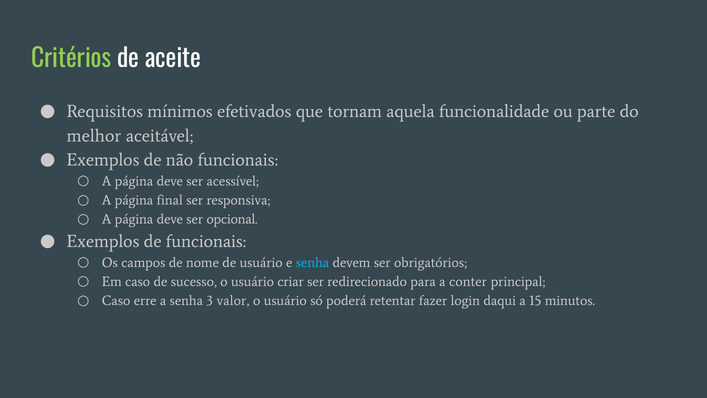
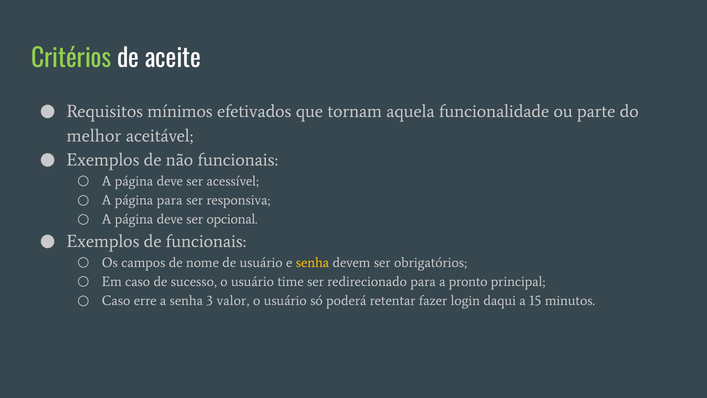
página final: final -> para
senha at (312, 262) colour: light blue -> yellow
criar: criar -> time
conter: conter -> pronto
